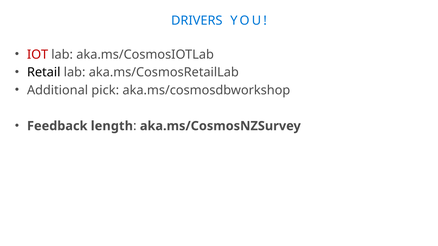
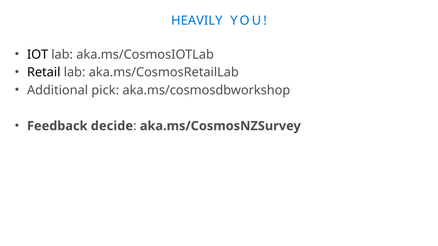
DRIVERS: DRIVERS -> HEAVILY
IOT colour: red -> black
length: length -> decide
